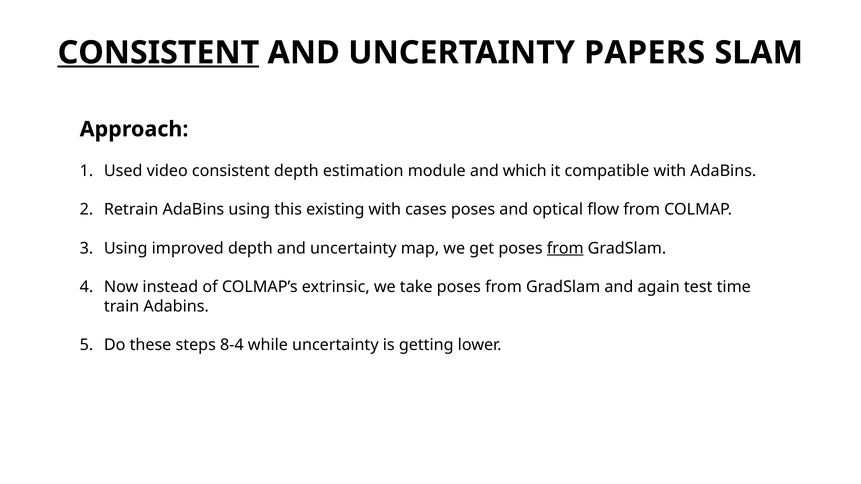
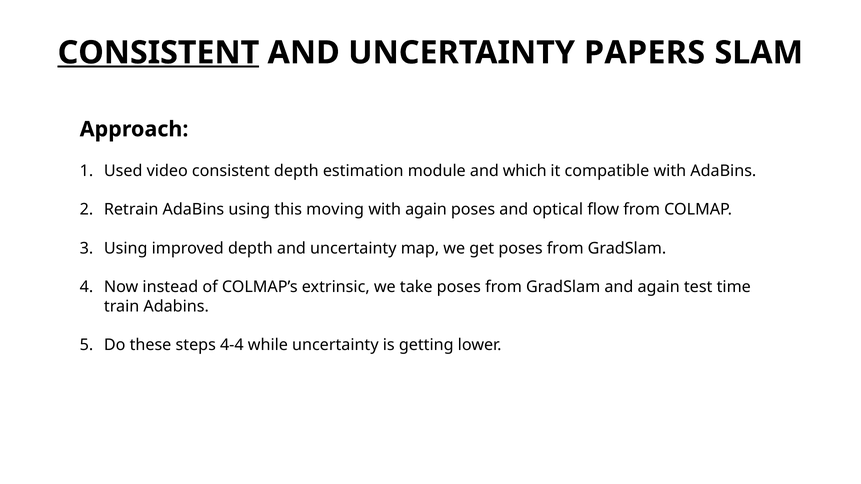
existing: existing -> moving
with cases: cases -> again
from at (565, 248) underline: present -> none
8-4: 8-4 -> 4-4
